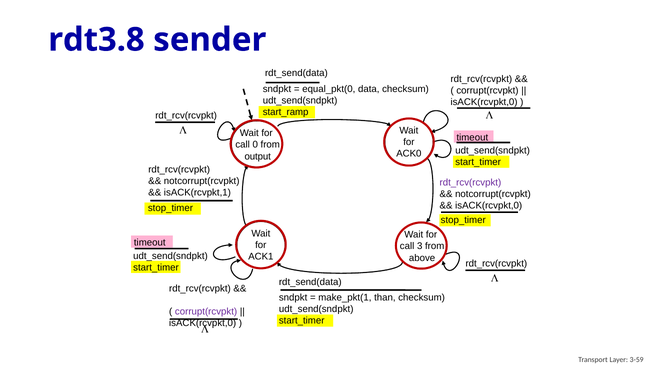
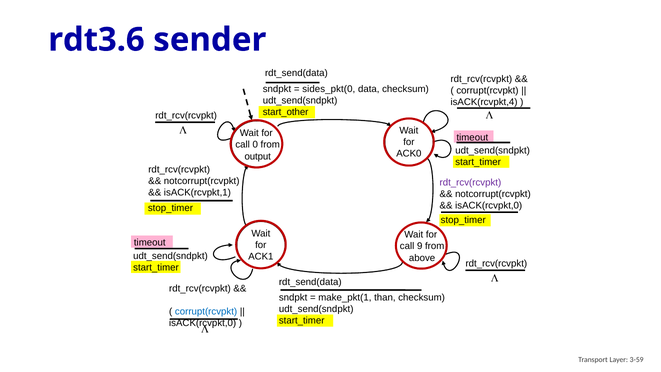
rdt3.8: rdt3.8 -> rdt3.6
equal_pkt(0: equal_pkt(0 -> sides_pkt(0
isACK(rcvpkt,0 at (484, 102): isACK(rcvpkt,0 -> isACK(rcvpkt,4
start_ramp: start_ramp -> start_other
3: 3 -> 9
corrupt(rcvpkt at (206, 312) colour: purple -> blue
